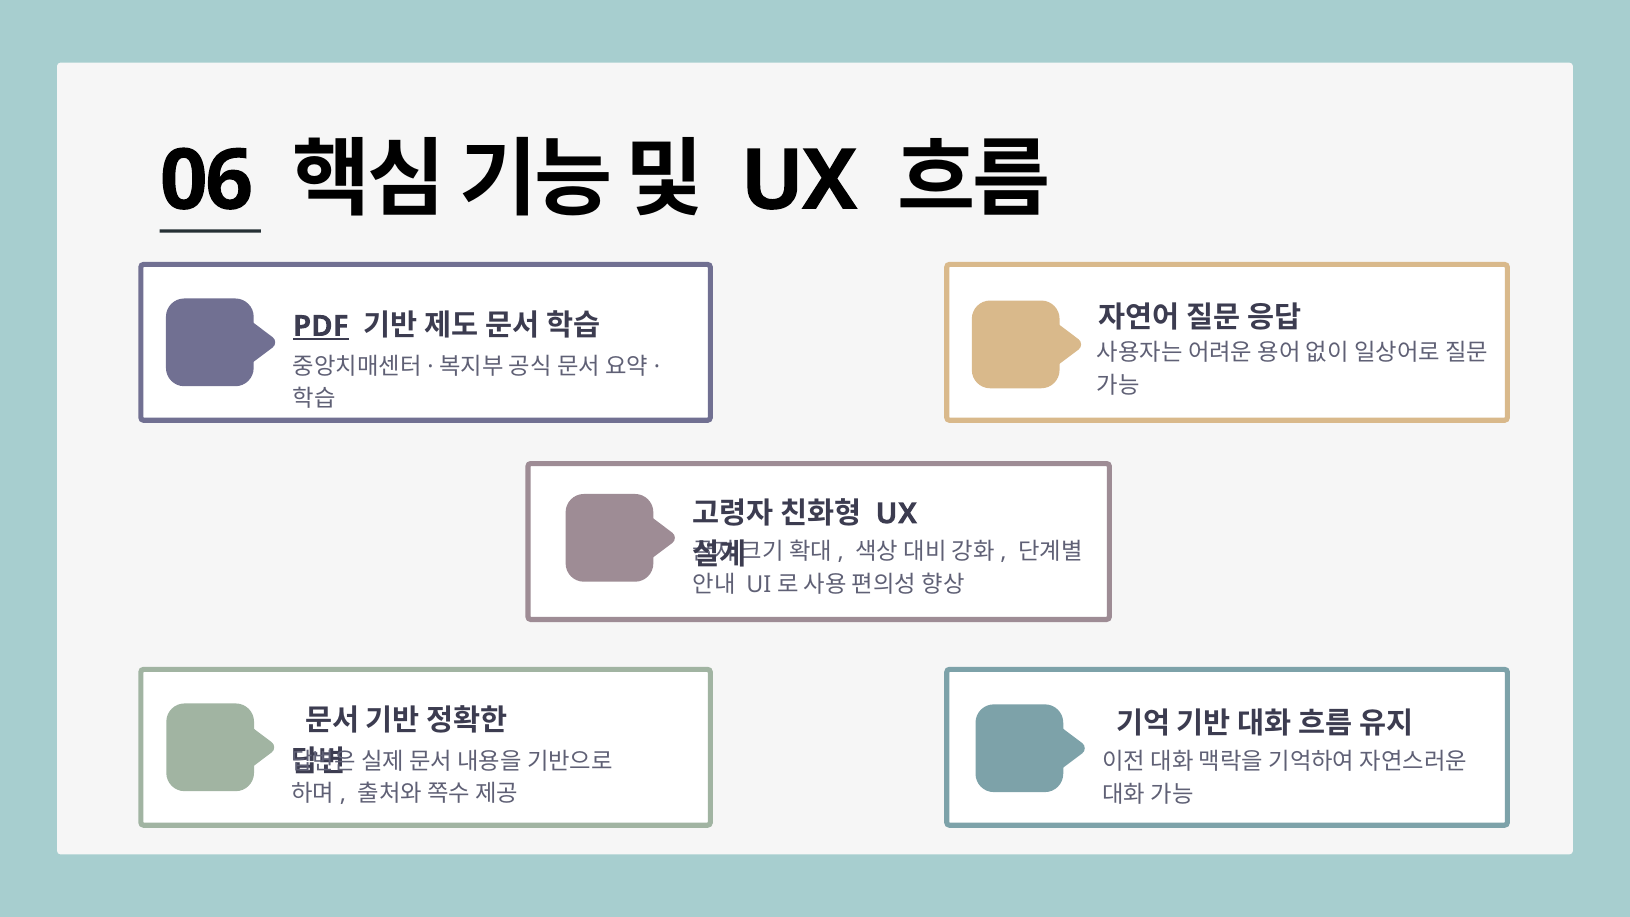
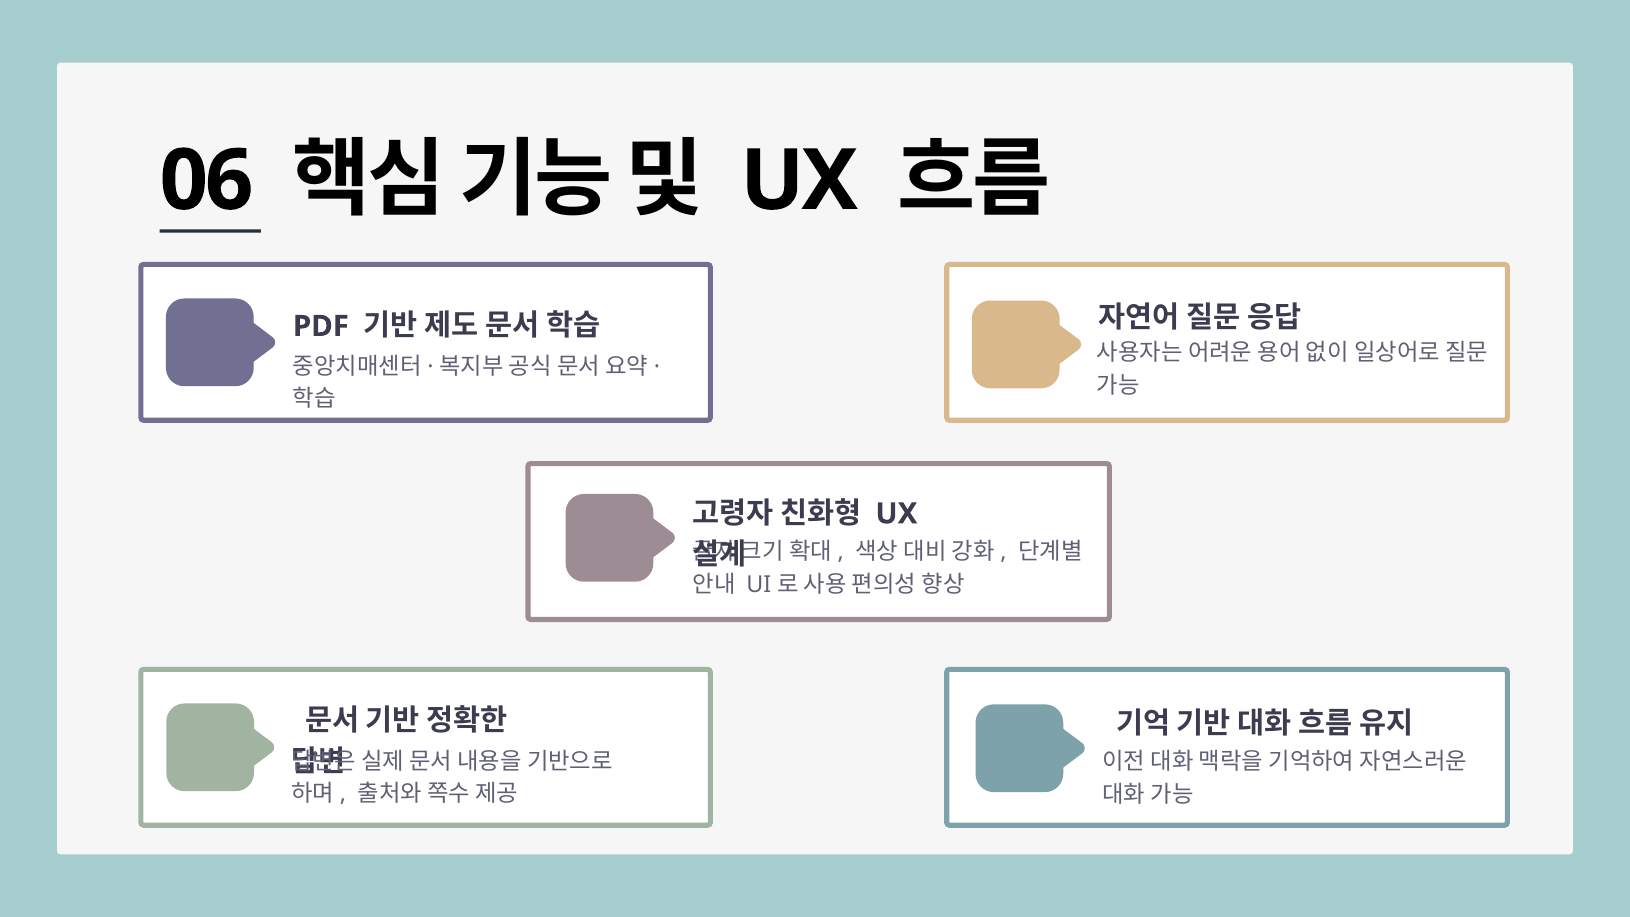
PDF underline: present -> none
